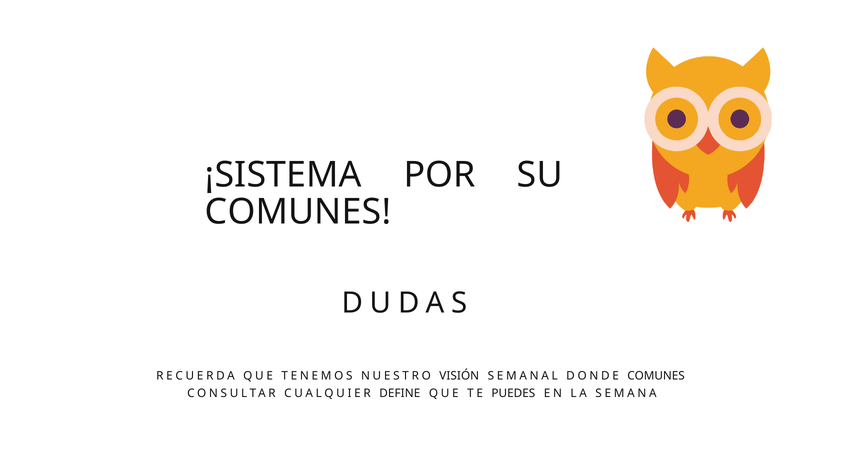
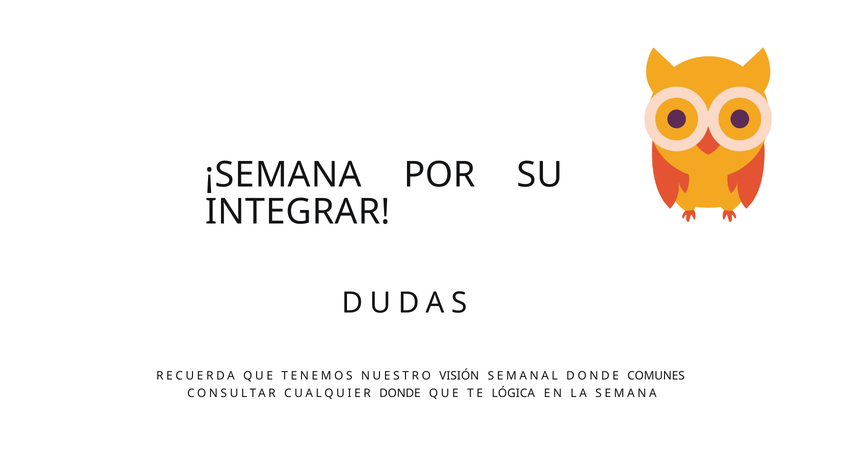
¡SISTEMA: ¡SISTEMA -> ¡SEMANA
COMUNES at (298, 212): COMUNES -> INTEGRAR
CUALQUIER DEFINE: DEFINE -> DONDE
PUEDES: PUEDES -> LÓGICA
